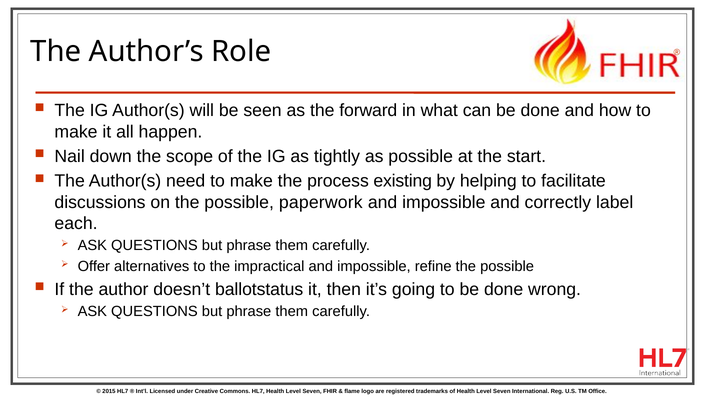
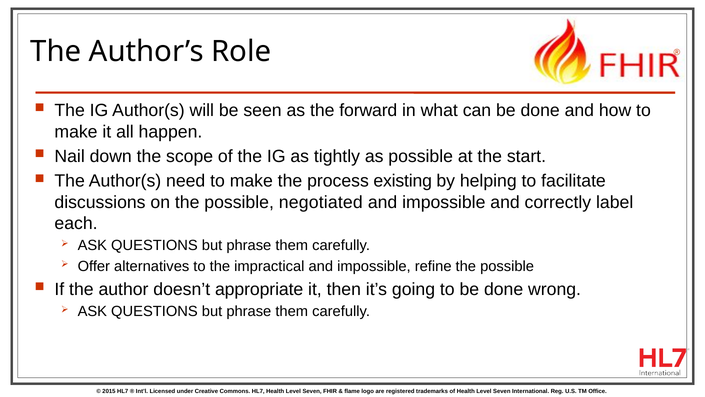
paperwork: paperwork -> negotiated
ballotstatus: ballotstatus -> appropriate
